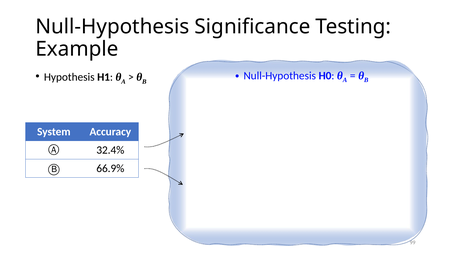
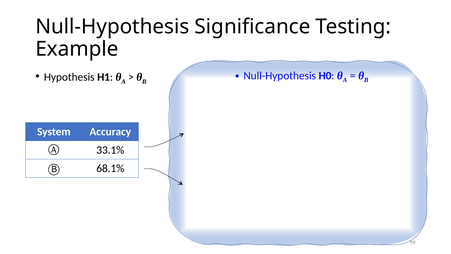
32.4%: 32.4% -> 33.1%
66.9%: 66.9% -> 68.1%
